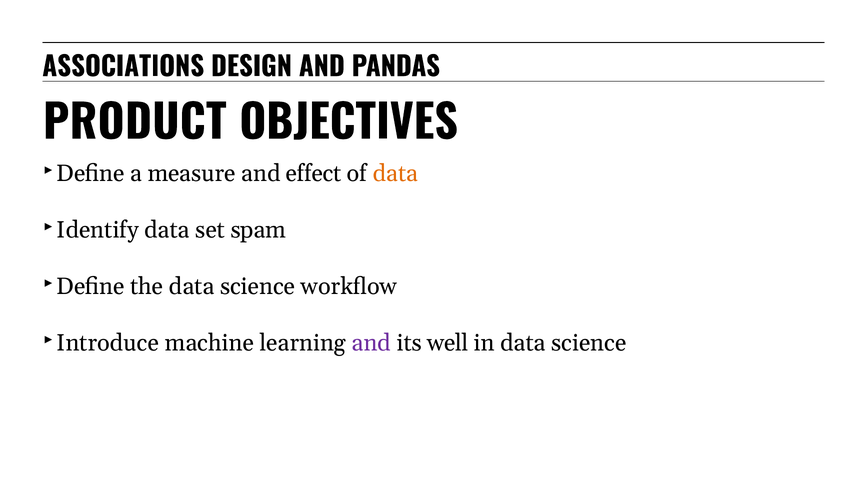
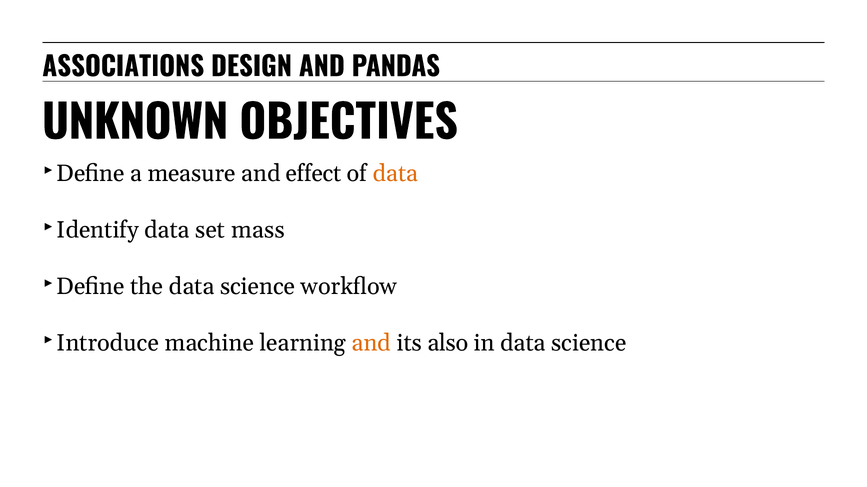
PRODUCT: PRODUCT -> UNKNOWN
spam: spam -> mass
and at (371, 343) colour: purple -> orange
well: well -> also
